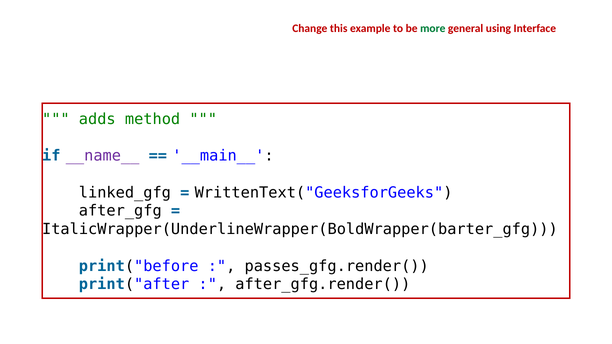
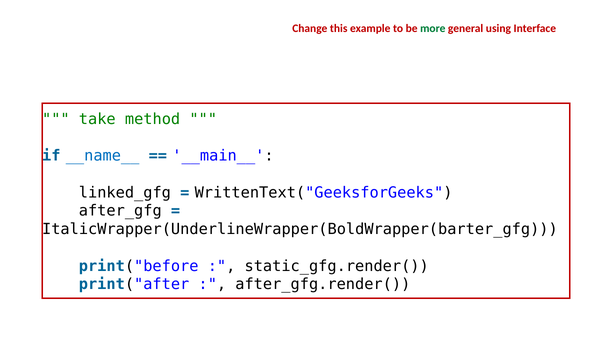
adds: adds -> take
__name__ colour: purple -> blue
passes_gfg.render(: passes_gfg.render( -> static_gfg.render(
